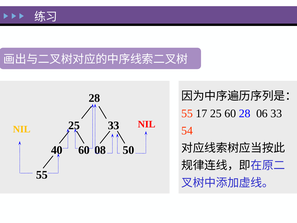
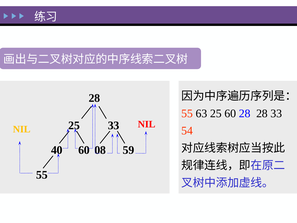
17: 17 -> 63
28 06: 06 -> 28
50: 50 -> 59
